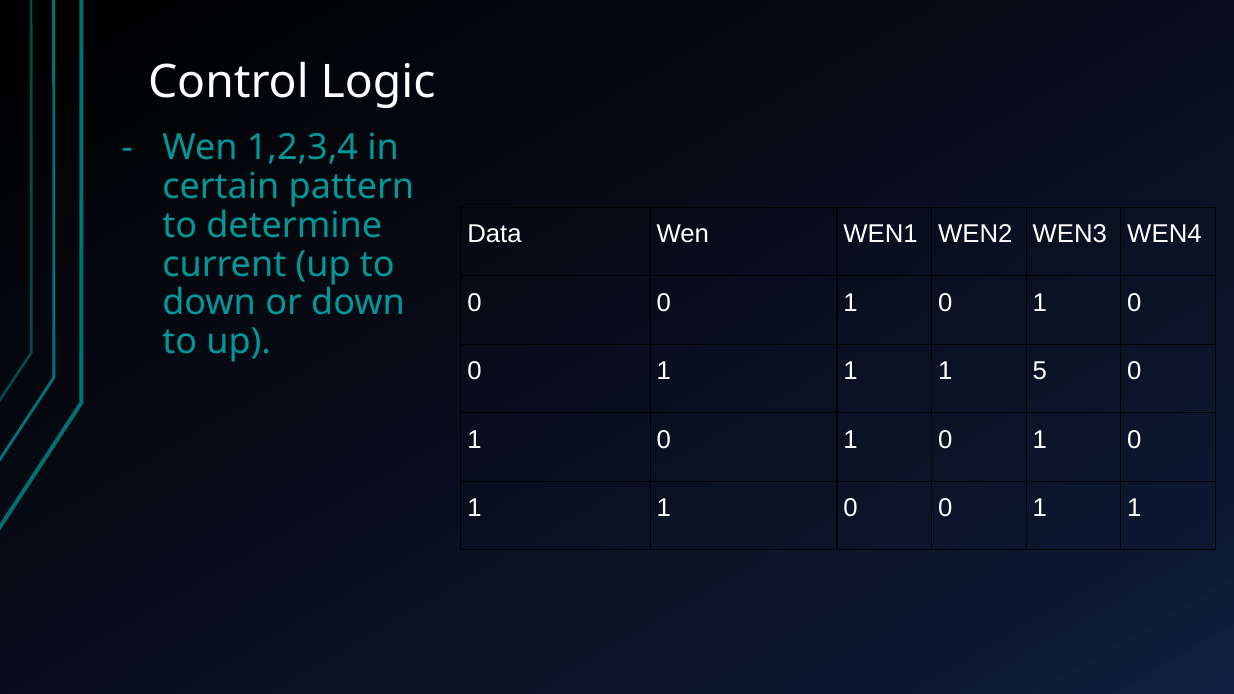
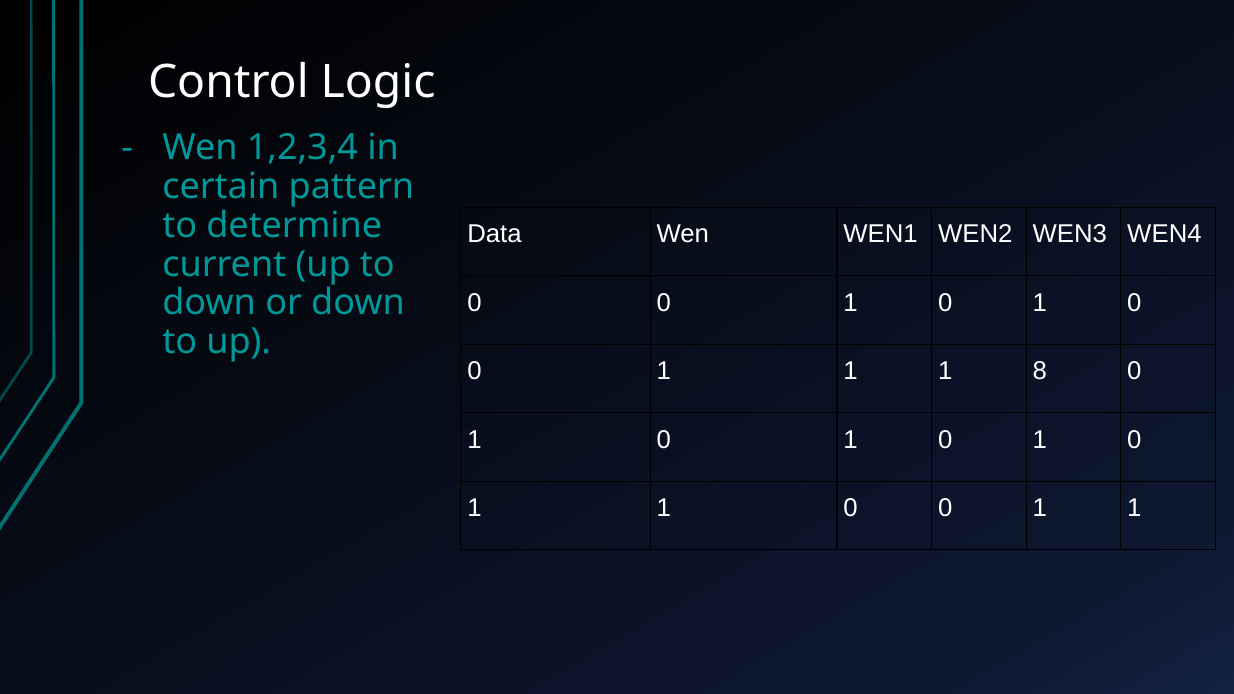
5: 5 -> 8
